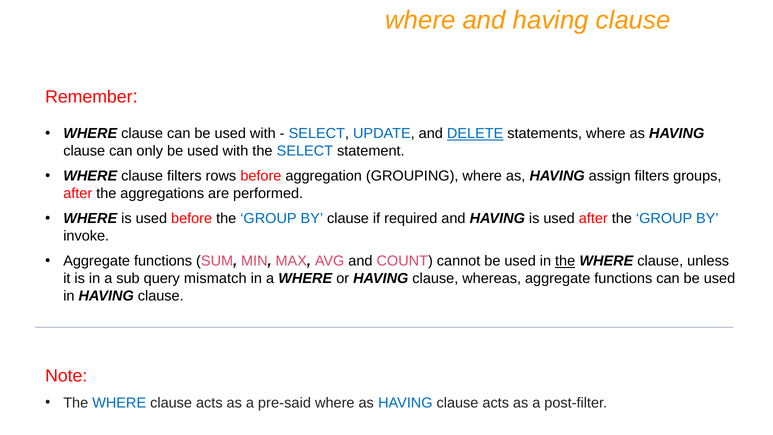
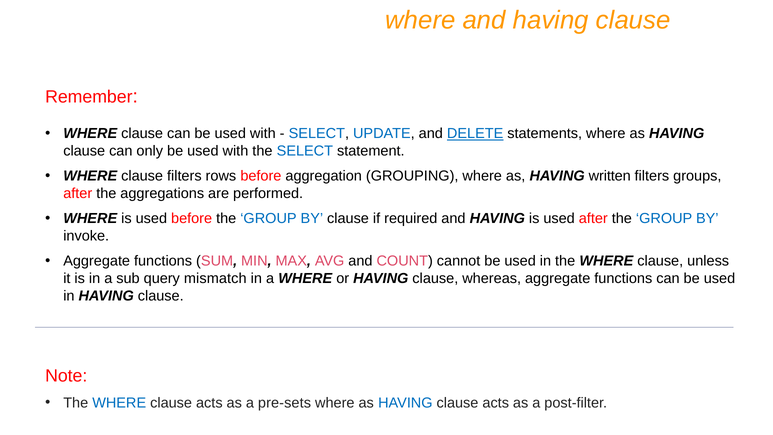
assign: assign -> written
the at (565, 261) underline: present -> none
pre-said: pre-said -> pre-sets
